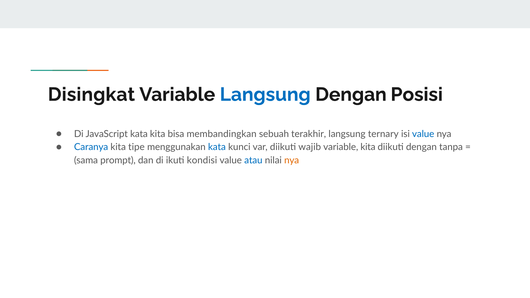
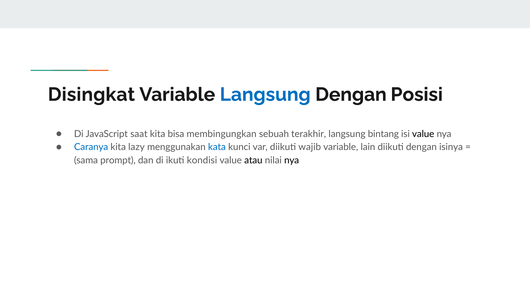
JavaScript kata: kata -> saat
membandingkan: membandingkan -> membingungkan
ternary: ternary -> bintang
value at (423, 134) colour: blue -> black
tipe: tipe -> lazy
variable kita: kita -> lain
tanpa: tanpa -> isinya
atau colour: blue -> black
nya at (292, 160) colour: orange -> black
